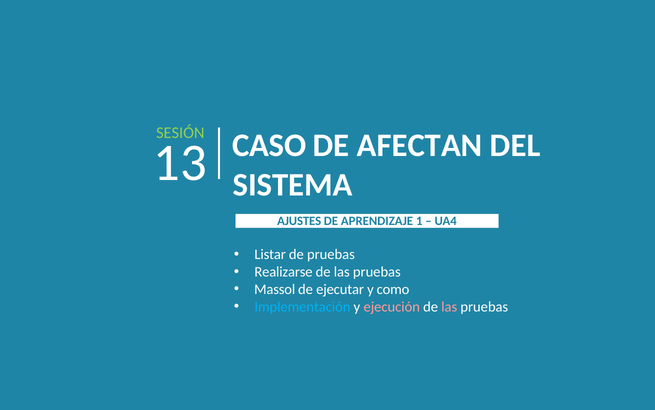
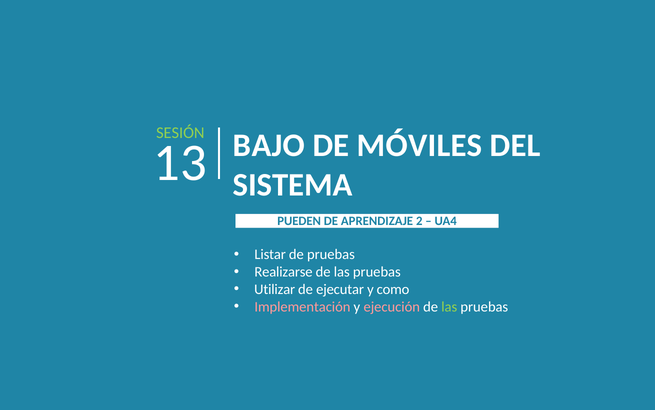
CASO: CASO -> BAJO
AFECTAN: AFECTAN -> MÓVILES
AJUSTES: AJUSTES -> PUEDEN
1: 1 -> 2
Massol: Massol -> Utilizar
Implementación colour: light blue -> pink
las at (449, 307) colour: pink -> light green
